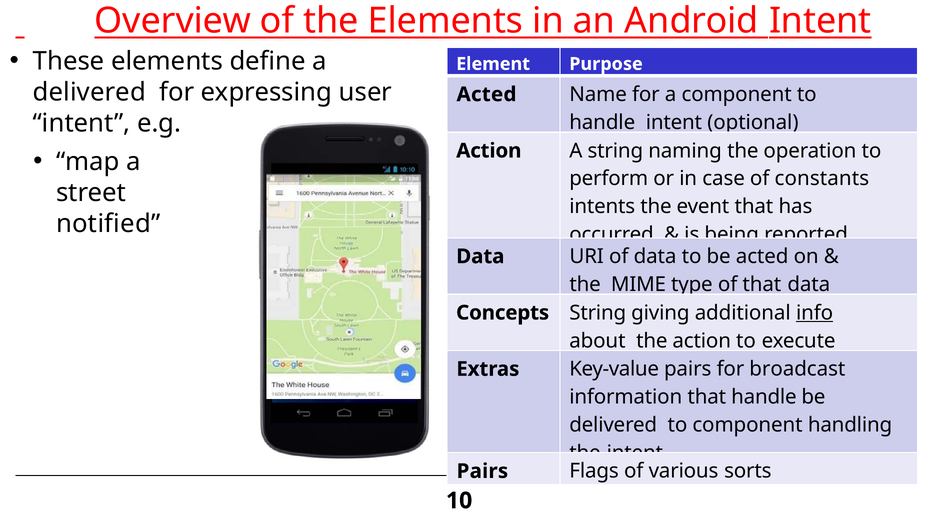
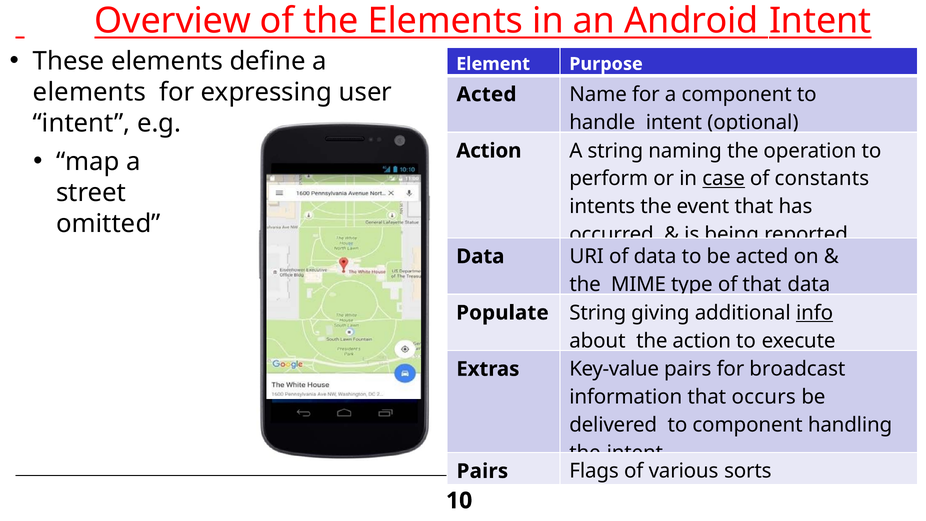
delivered at (89, 92): delivered -> elements
case underline: none -> present
notified: notified -> omitted
Concepts: Concepts -> Populate
that handle: handle -> occurs
